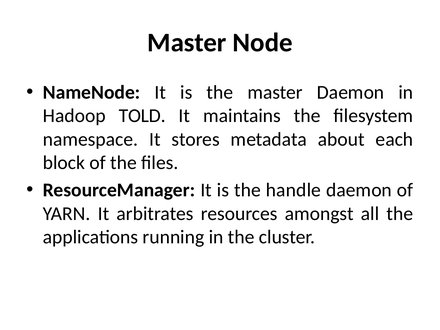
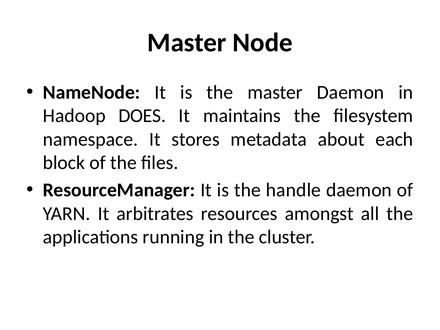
TOLD: TOLD -> DOES
